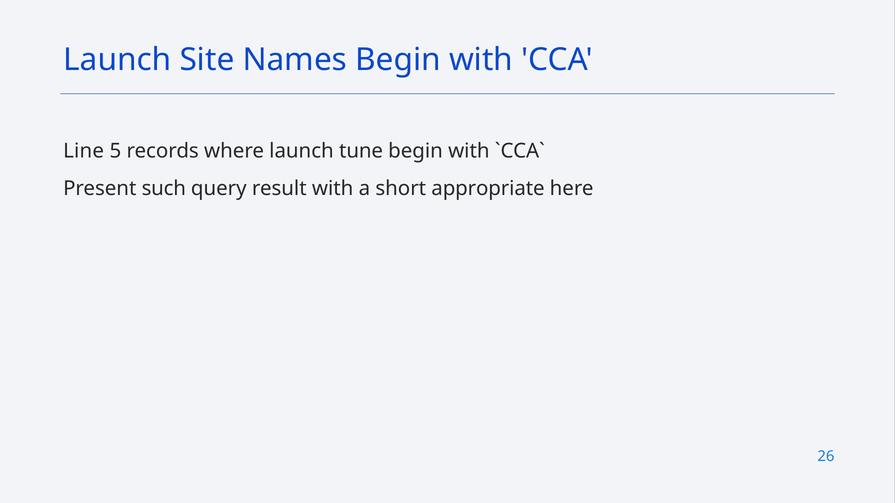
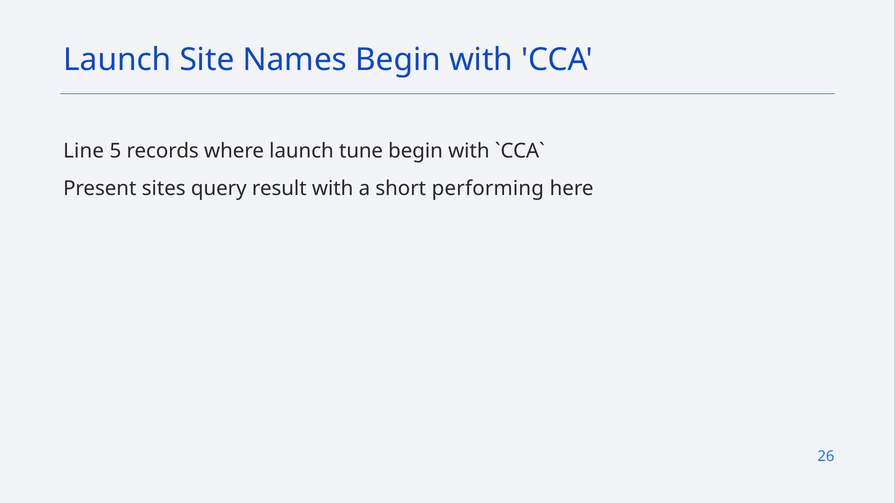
such: such -> sites
appropriate: appropriate -> performing
